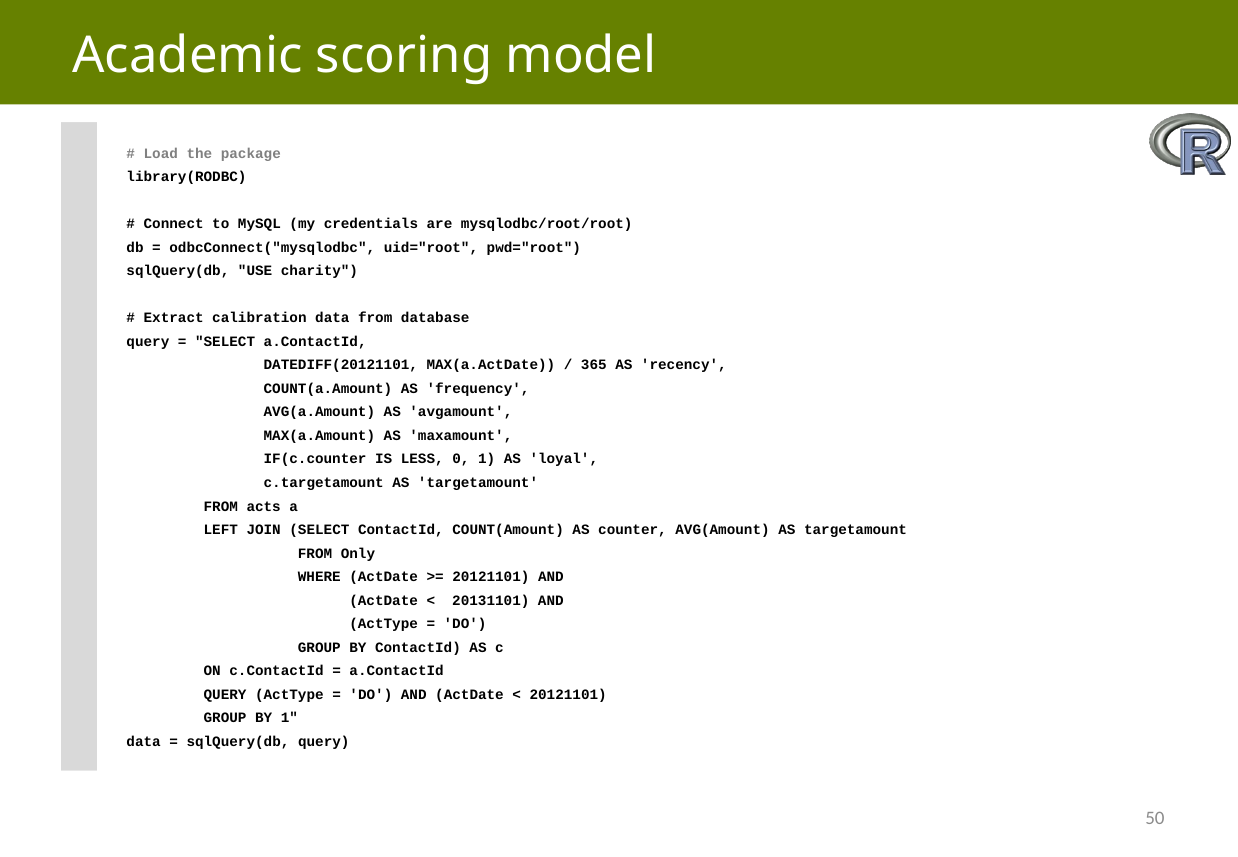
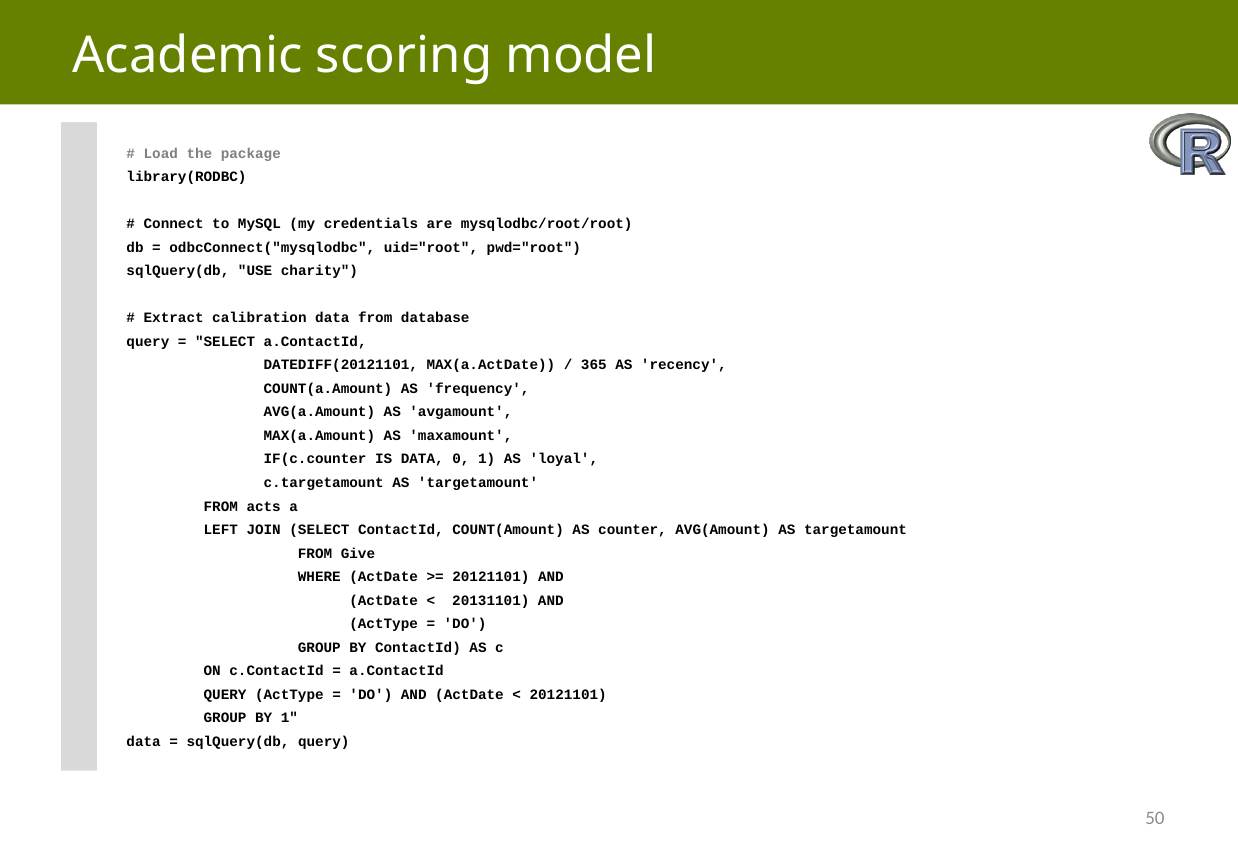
IS LESS: LESS -> DATA
Only: Only -> Give
